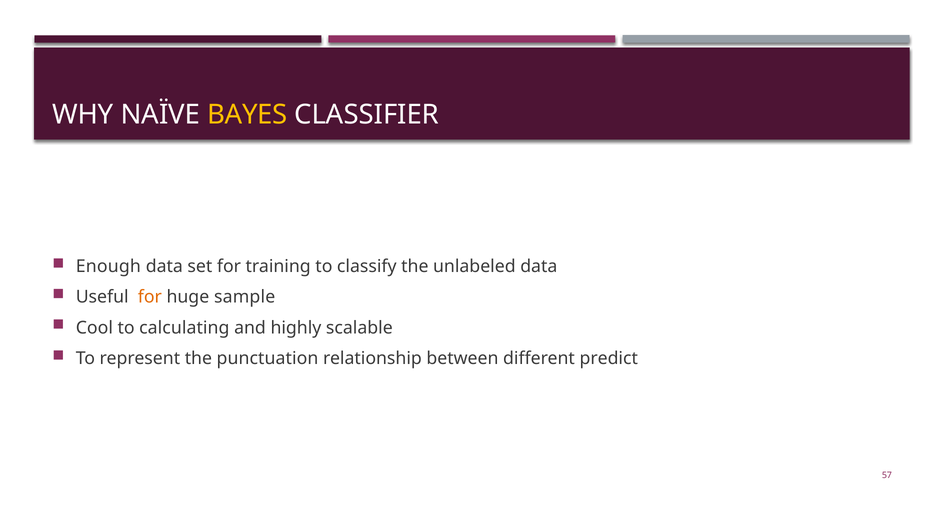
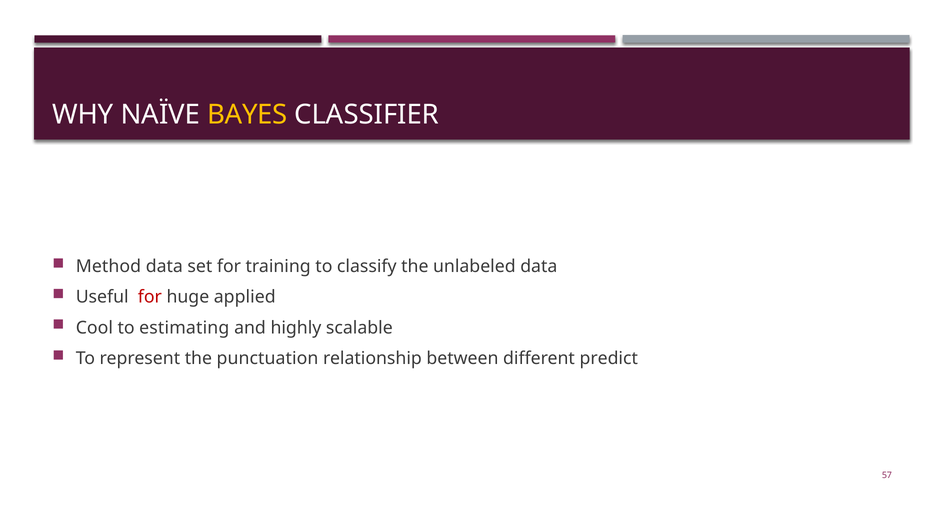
Enough: Enough -> Method
for at (150, 297) colour: orange -> red
sample: sample -> applied
calculating: calculating -> estimating
